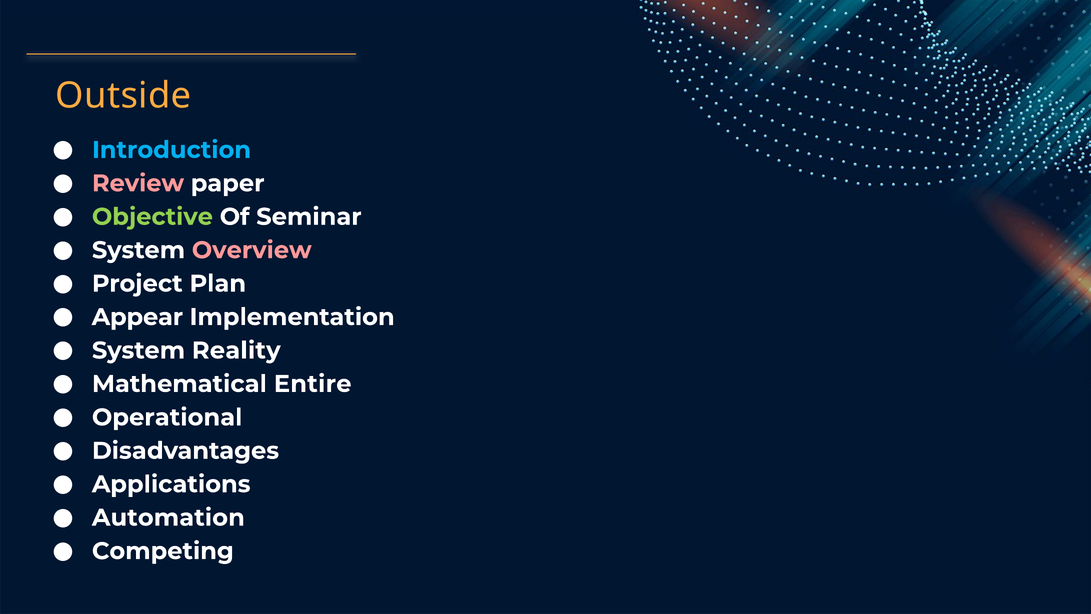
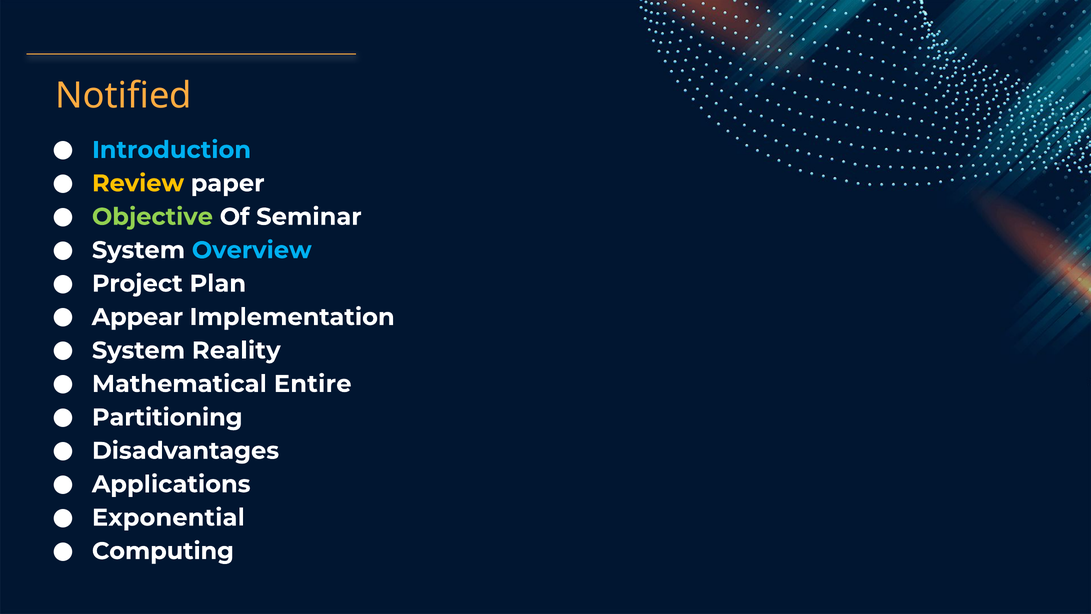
Outside: Outside -> Notified
Review colour: pink -> yellow
Overview colour: pink -> light blue
Operational: Operational -> Partitioning
Automation: Automation -> Exponential
Competing: Competing -> Computing
